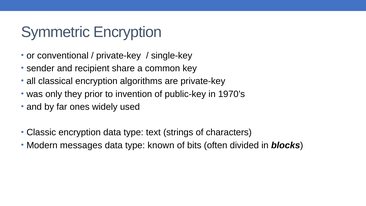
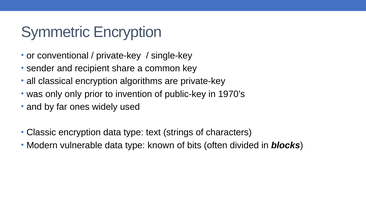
only they: they -> only
messages: messages -> vulnerable
